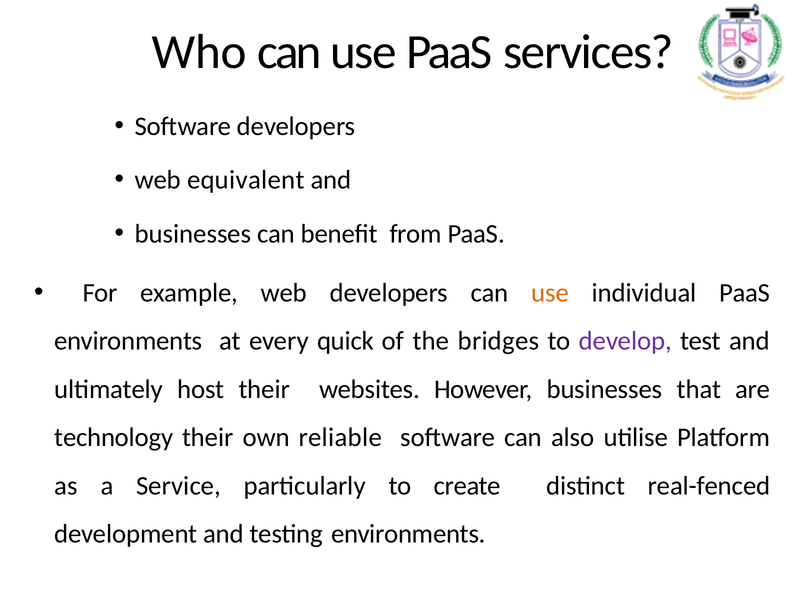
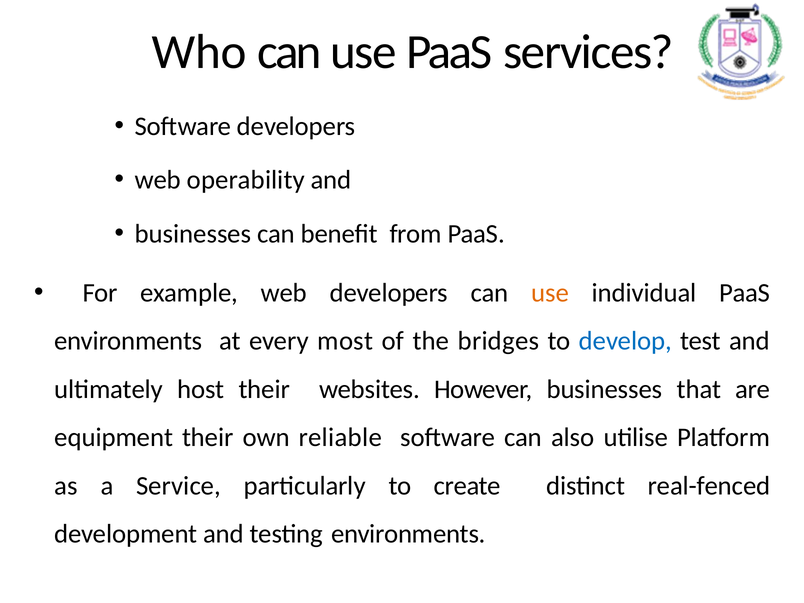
equivalent: equivalent -> operability
quick: quick -> most
develop colour: purple -> blue
technology: technology -> equipment
